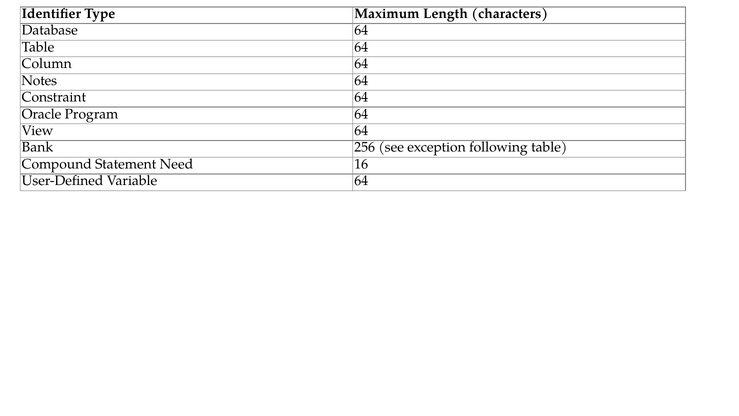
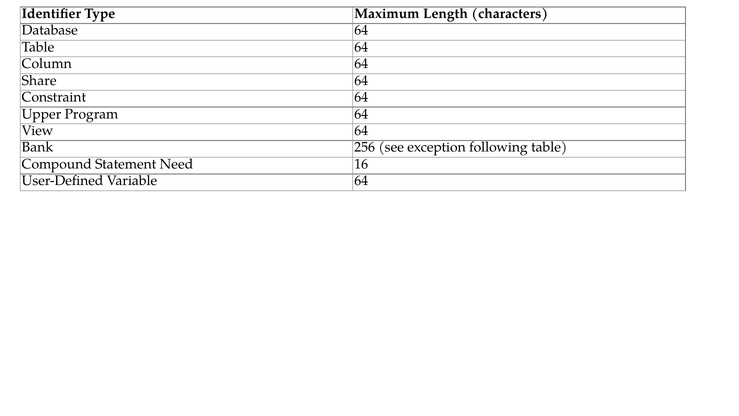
Notes: Notes -> Share
Oracle: Oracle -> Upper
